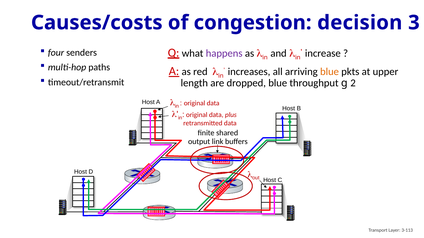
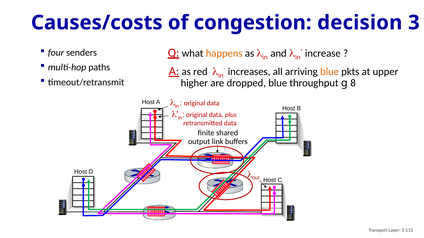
happens colour: purple -> orange
length: length -> higher
2: 2 -> 8
